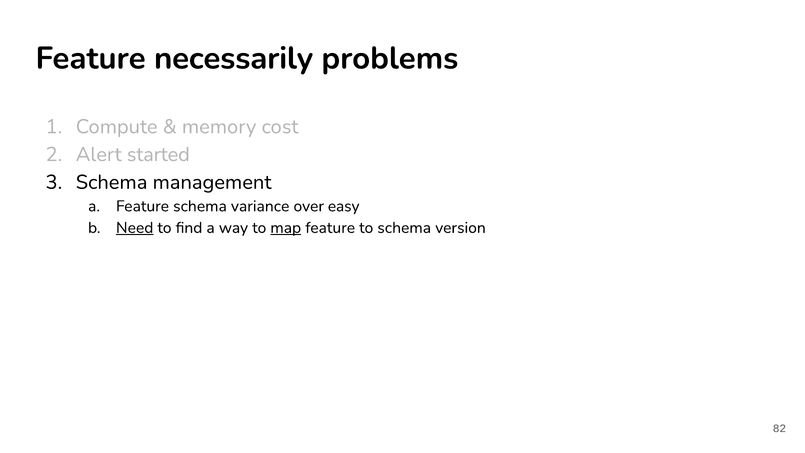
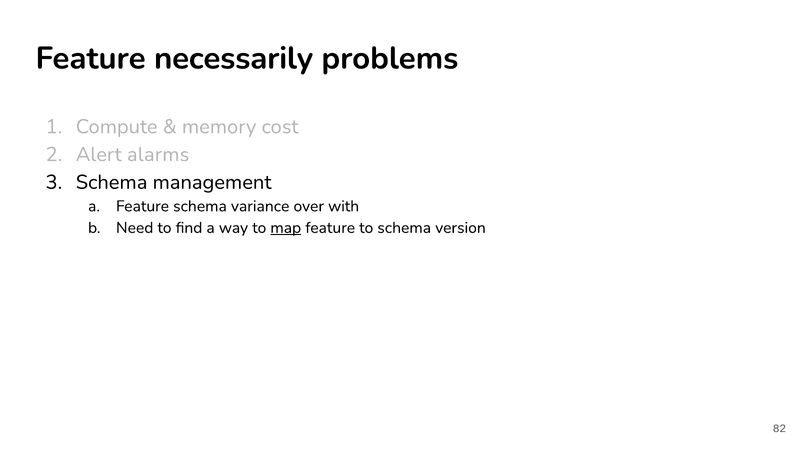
started: started -> alarms
easy: easy -> with
Need underline: present -> none
